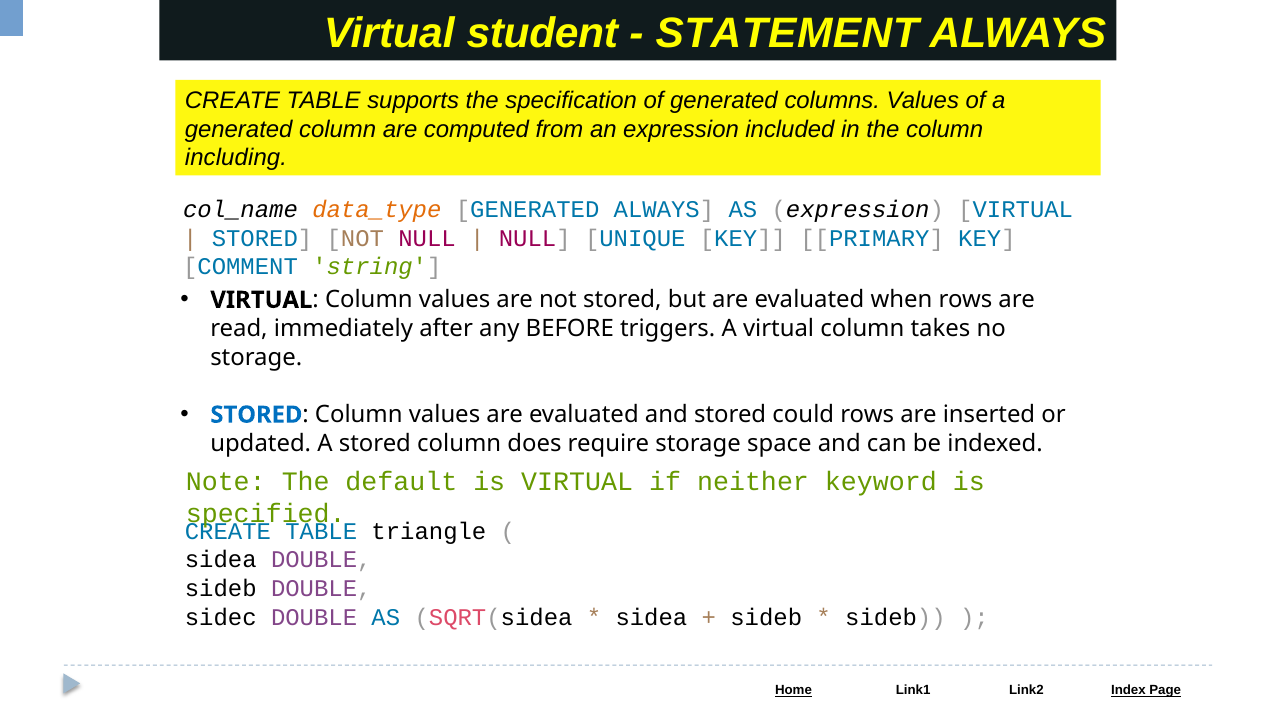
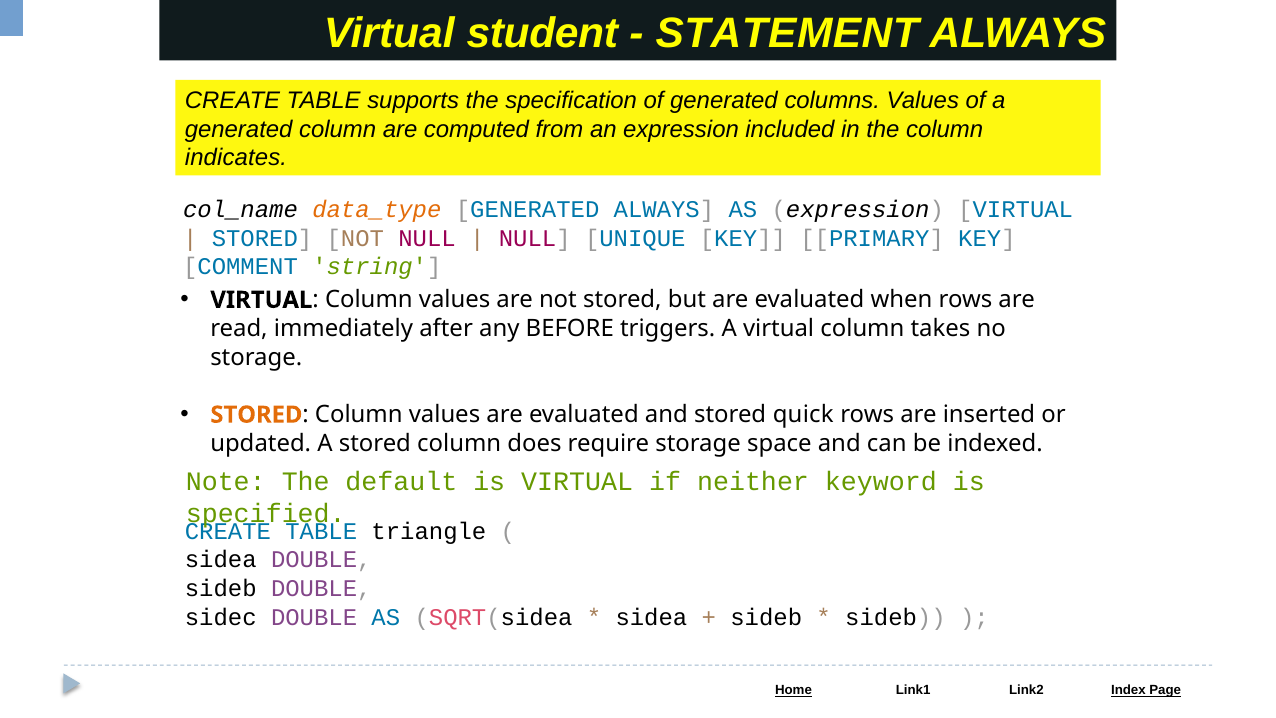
including: including -> indicates
STORED at (256, 415) colour: blue -> orange
could: could -> quick
